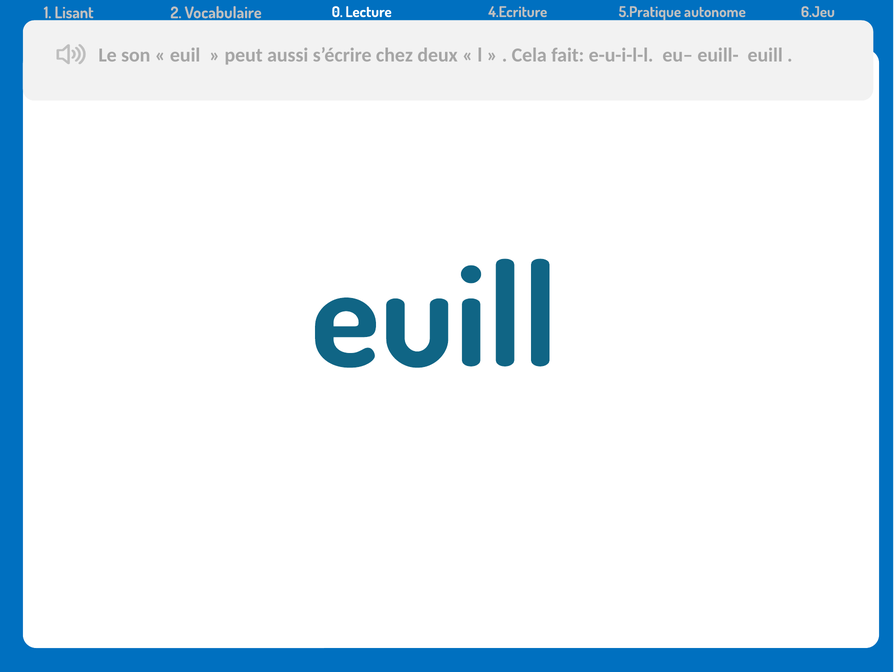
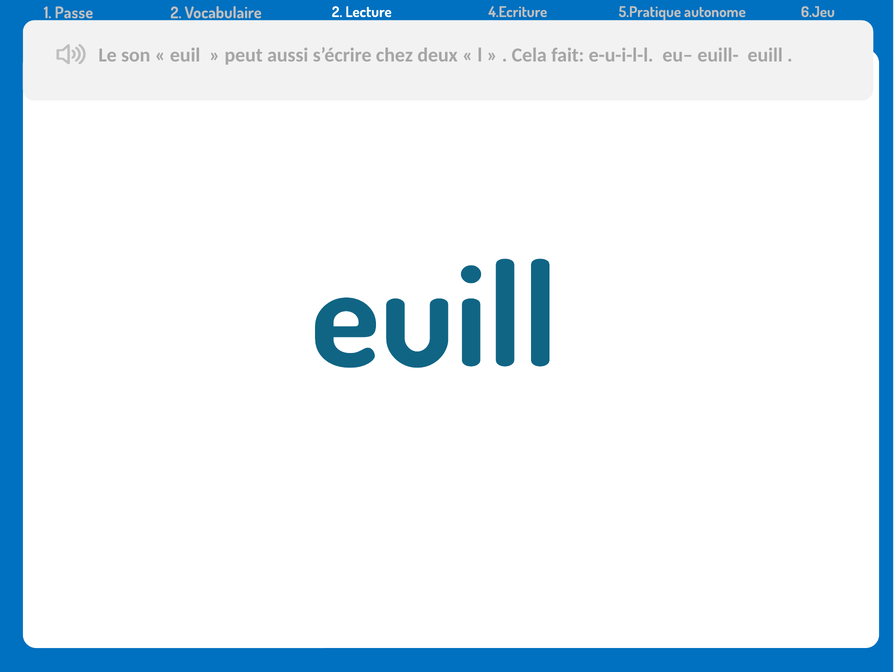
Lisant: Lisant -> Passe
Vocabulaire 0: 0 -> 2
